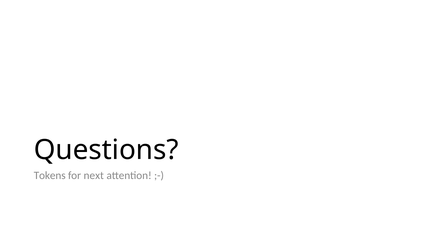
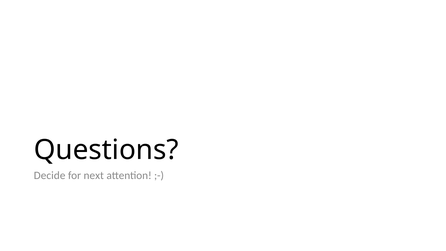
Tokens: Tokens -> Decide
